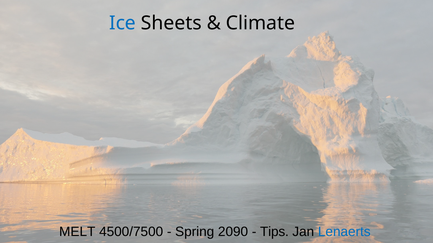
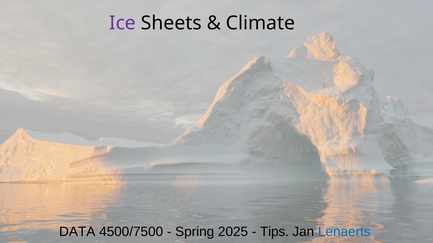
Ice colour: blue -> purple
MELT: MELT -> DATA
2090: 2090 -> 2025
